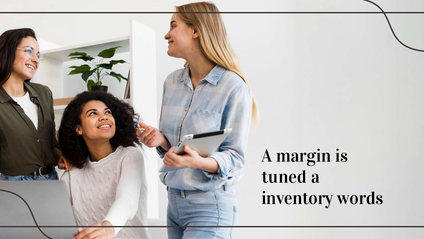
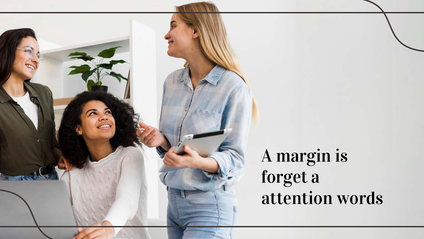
tuned: tuned -> forget
inventory: inventory -> attention
